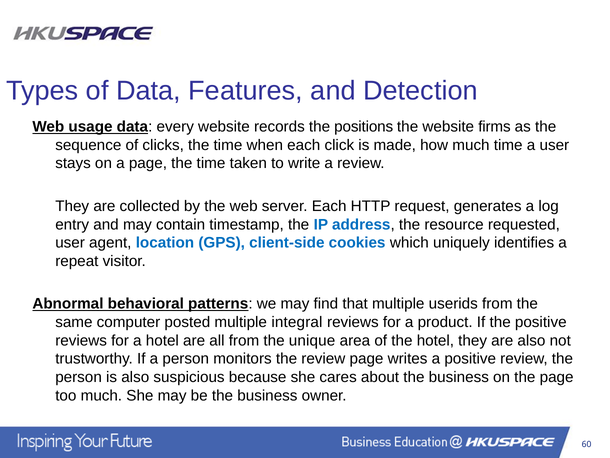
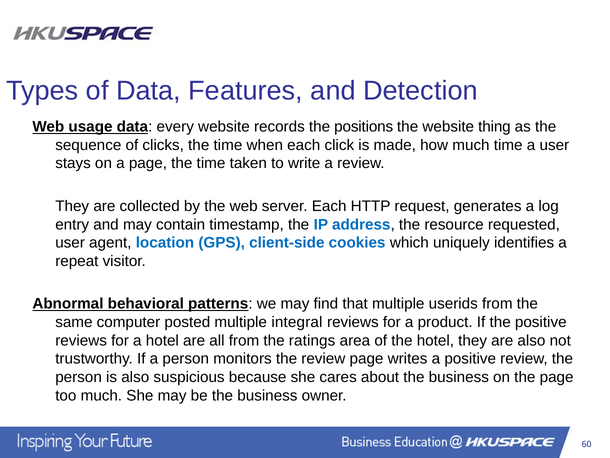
firms: firms -> thing
unique: unique -> ratings
